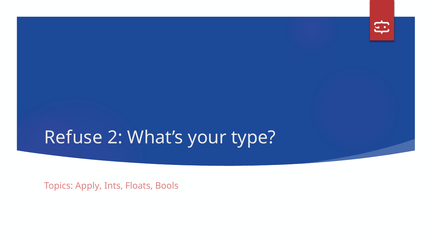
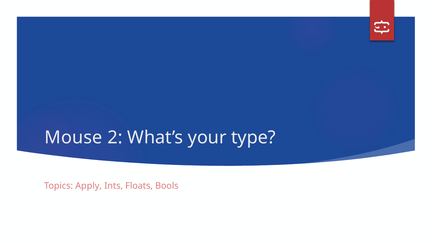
Refuse: Refuse -> Mouse
